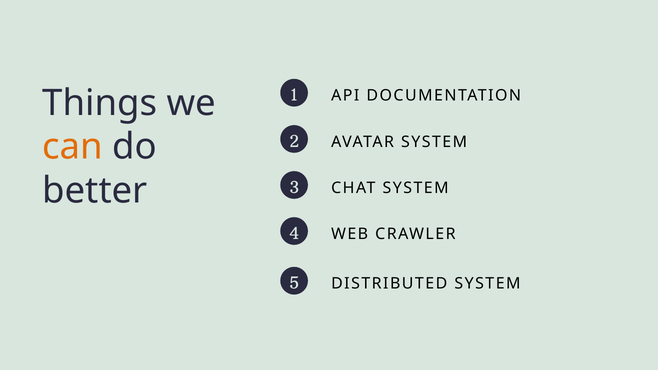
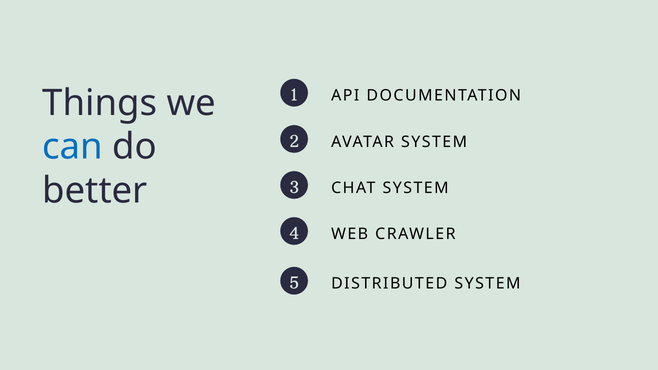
can colour: orange -> blue
